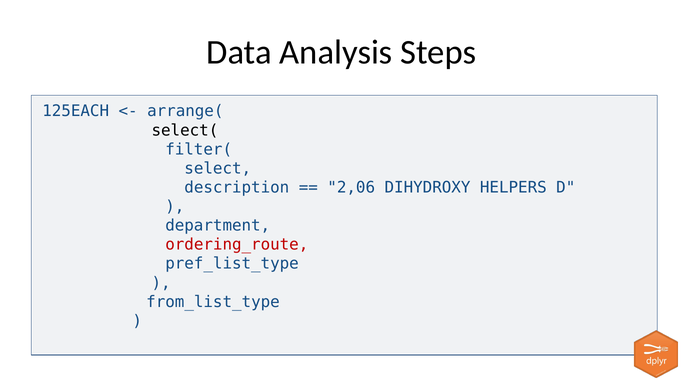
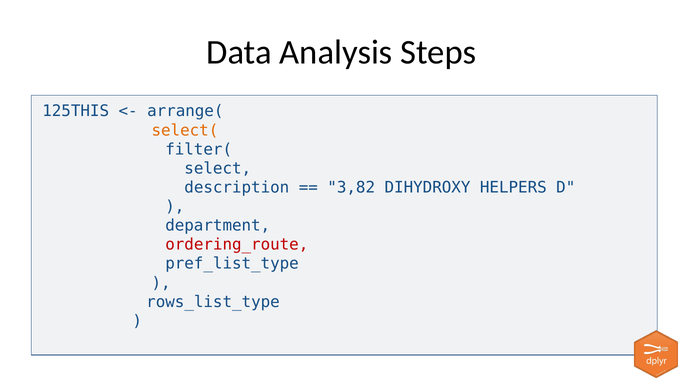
125EACH: 125EACH -> 125THIS
select( colour: black -> orange
2,06: 2,06 -> 3,82
from_list_type: from_list_type -> rows_list_type
